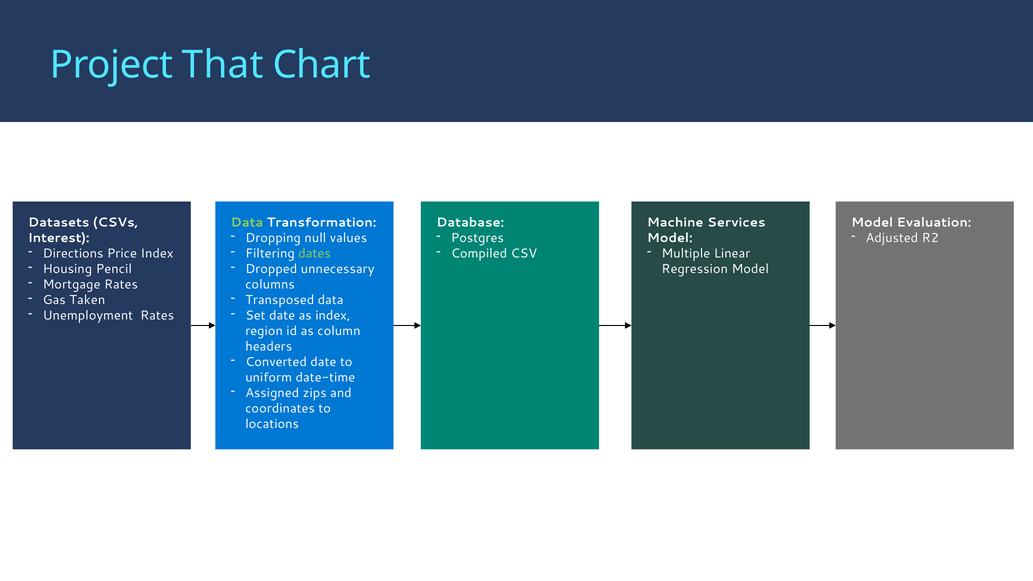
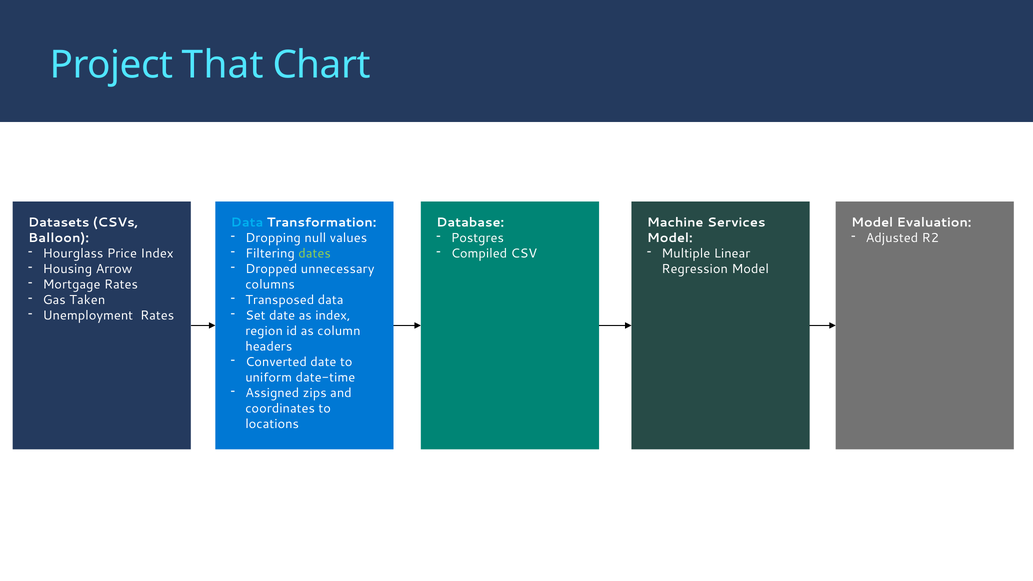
Data at (247, 223) colour: light green -> light blue
Interest: Interest -> Balloon
Directions: Directions -> Hourglass
Pencil: Pencil -> Arrow
